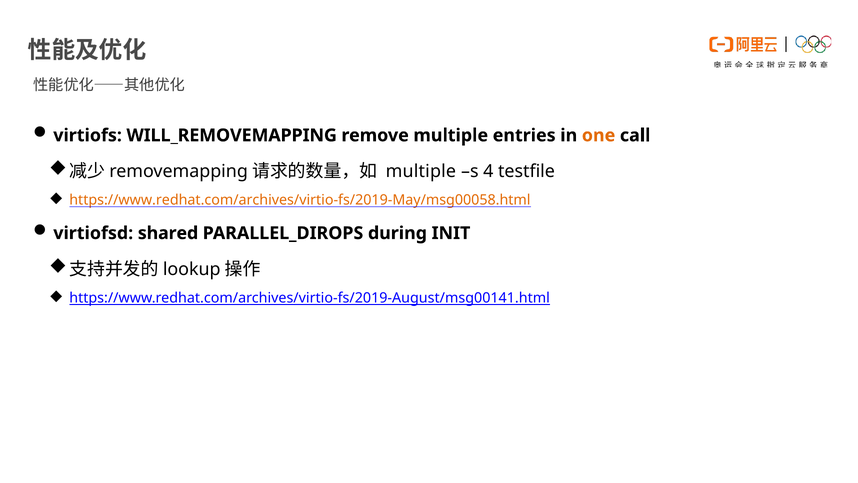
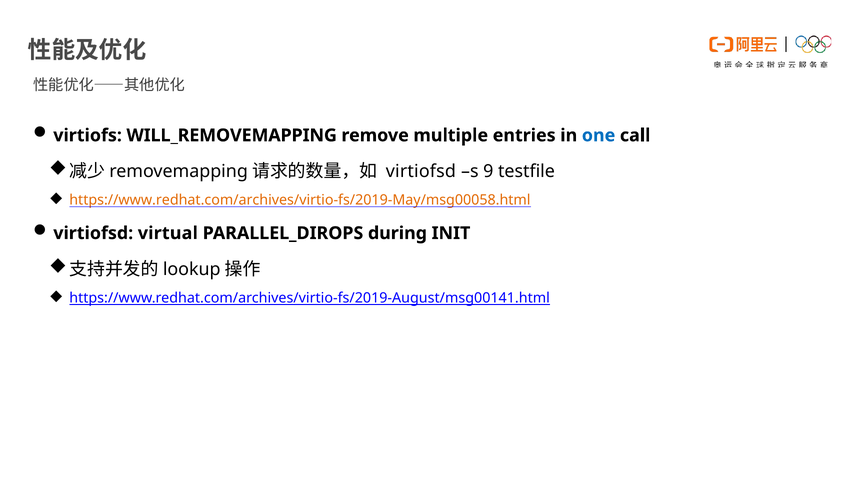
one colour: orange -> blue
multiple at (421, 171): multiple -> virtiofsd
4: 4 -> 9
shared: shared -> virtual
